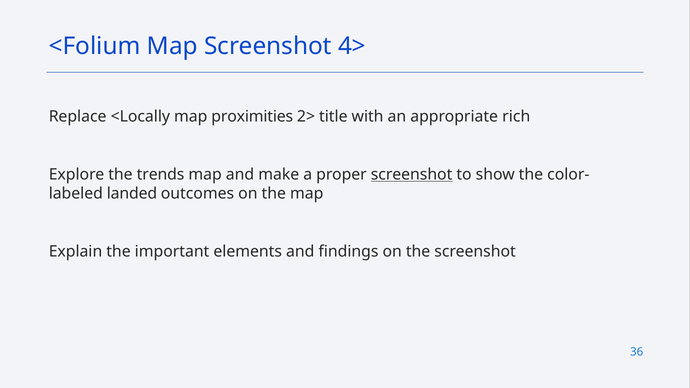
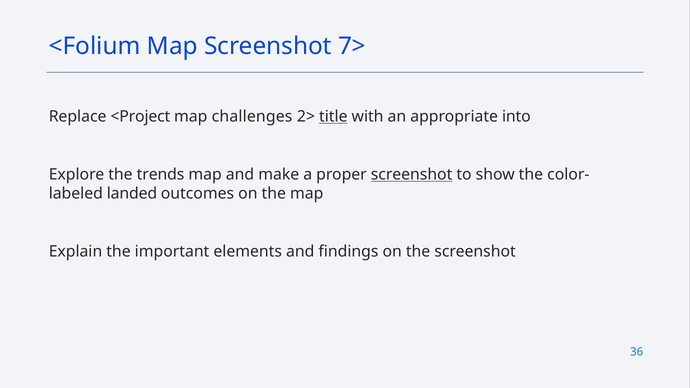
4>: 4> -> 7>
<Locally: <Locally -> <Project
proximities: proximities -> challenges
title underline: none -> present
rich: rich -> into
